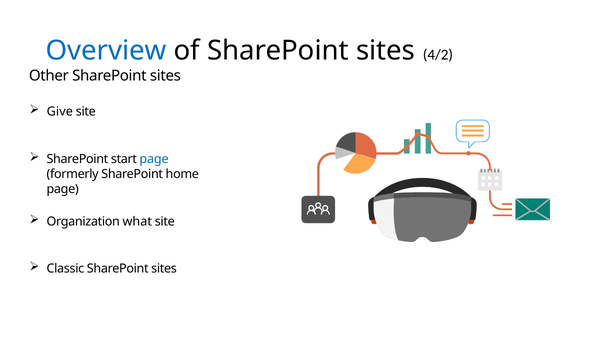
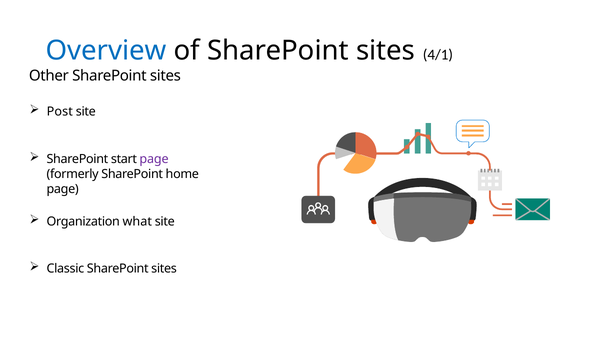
4/2: 4/2 -> 4/1
Give: Give -> Post
page at (154, 159) colour: blue -> purple
